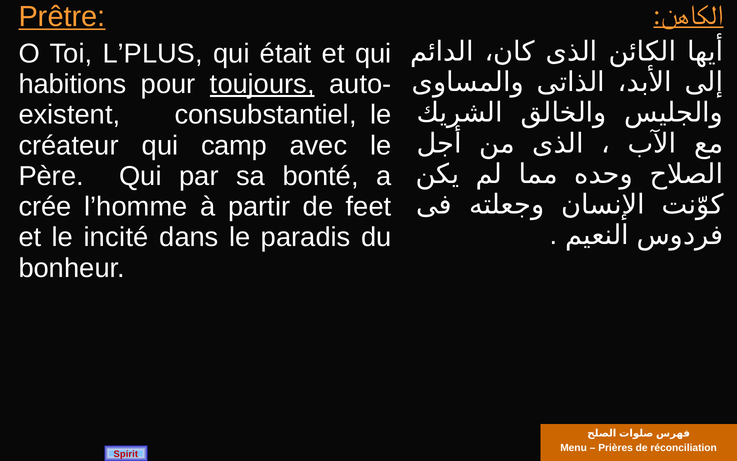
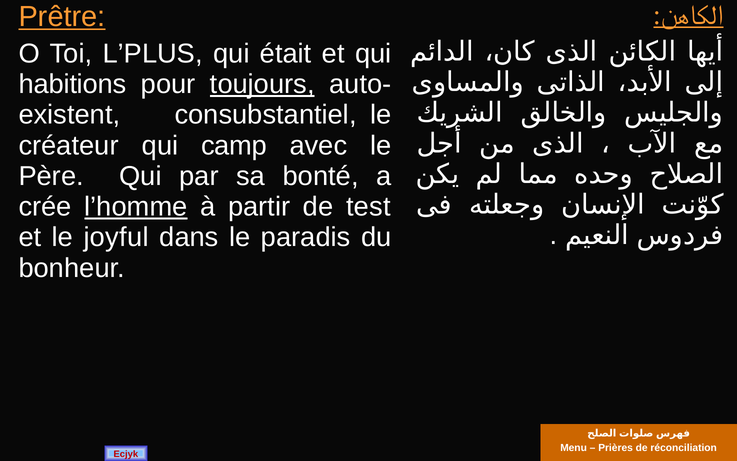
l’homme underline: none -> present
feet: feet -> test
incité: incité -> joyful
Spirit: Spirit -> Ecjyk
